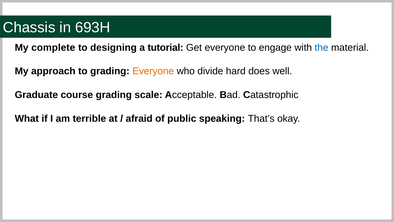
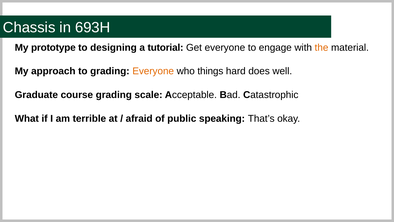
complete: complete -> prototype
the colour: blue -> orange
divide: divide -> things
